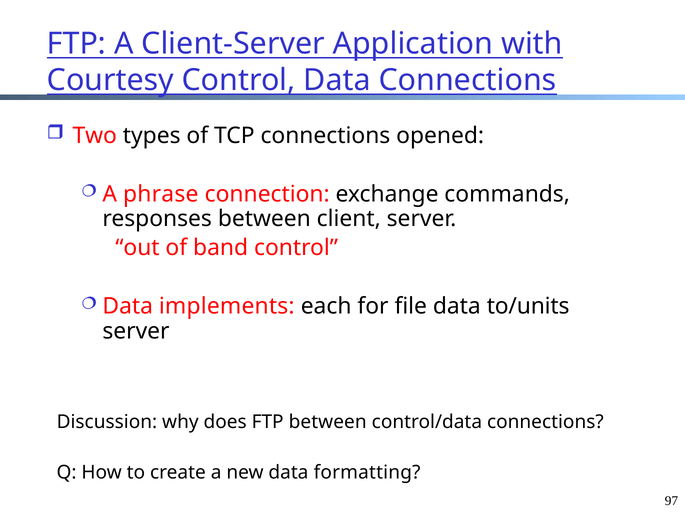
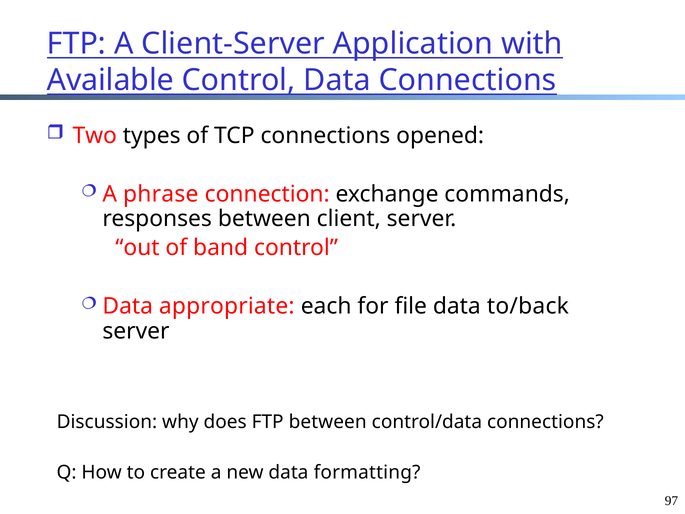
Courtesy: Courtesy -> Available
implements: implements -> appropriate
to/units: to/units -> to/back
